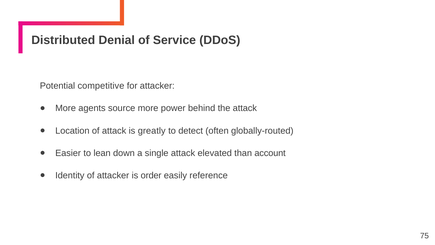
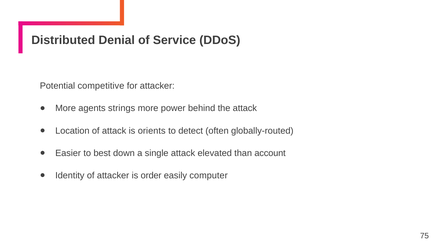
source: source -> strings
greatly: greatly -> orients
lean: lean -> best
reference: reference -> computer
